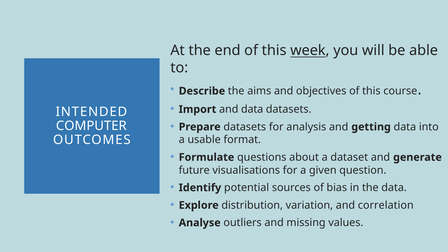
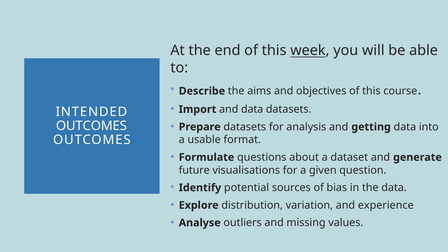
COMPUTER at (91, 126): COMPUTER -> OUTCOMES
correlation: correlation -> experience
